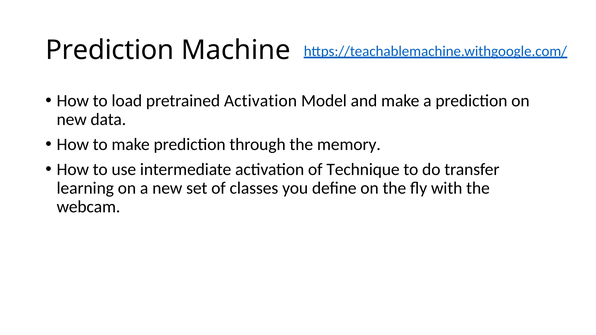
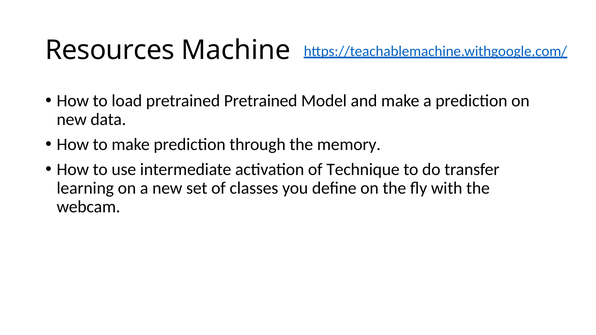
Prediction at (110, 50): Prediction -> Resources
pretrained Activation: Activation -> Pretrained
